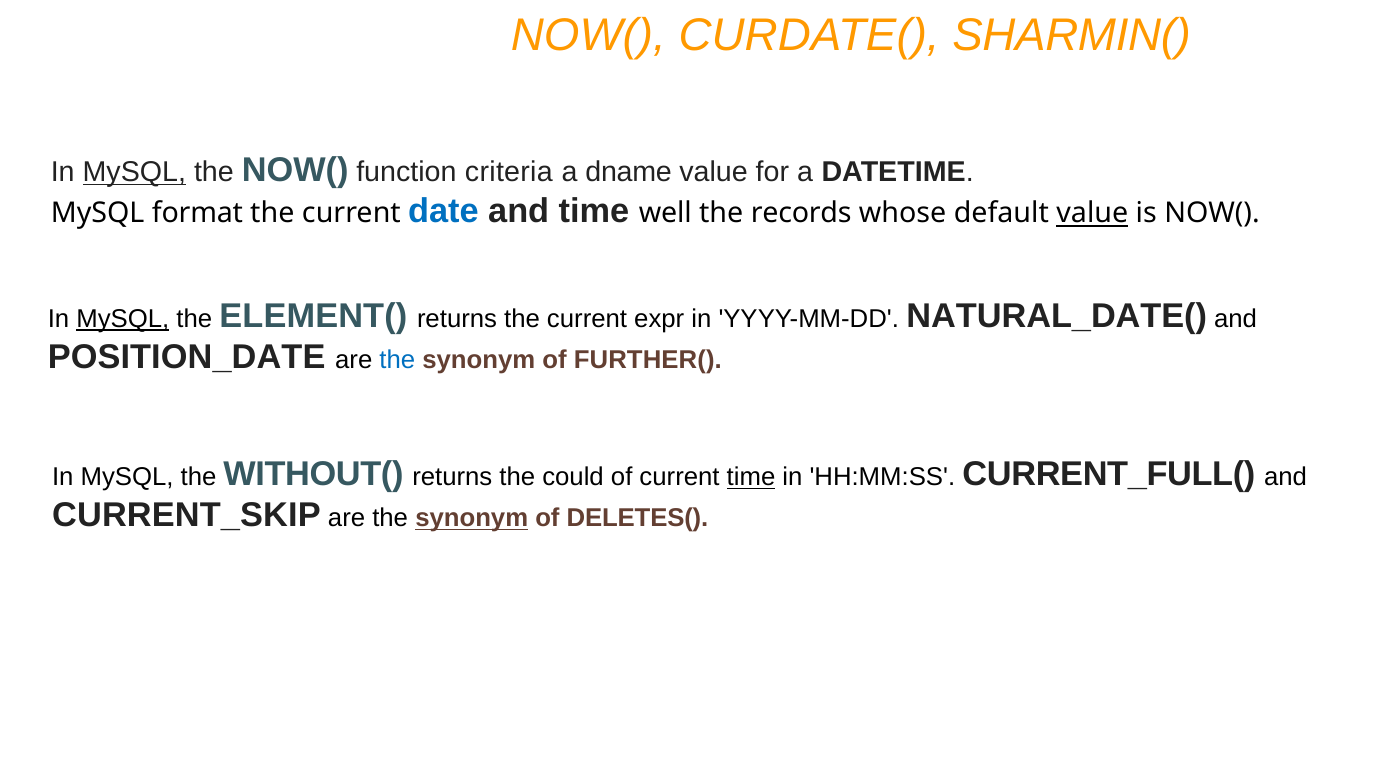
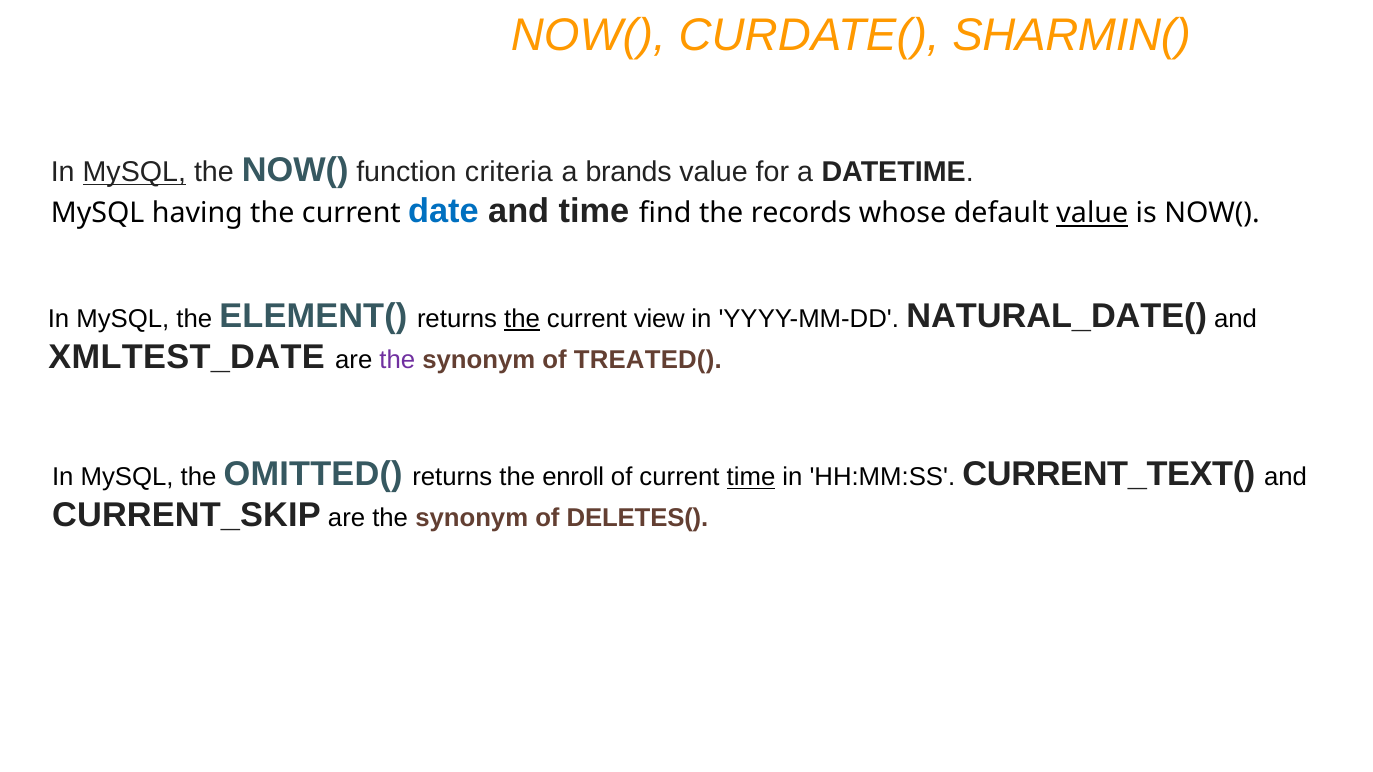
dname: dname -> brands
format: format -> having
well: well -> find
MySQL at (123, 319) underline: present -> none
the at (522, 319) underline: none -> present
expr: expr -> view
POSITION_DATE: POSITION_DATE -> XMLTEST_DATE
the at (397, 360) colour: blue -> purple
FURTHER(: FURTHER( -> TREATED(
WITHOUT(: WITHOUT( -> OMITTED(
could: could -> enroll
CURRENT_FULL(: CURRENT_FULL( -> CURRENT_TEXT(
synonym at (472, 519) underline: present -> none
